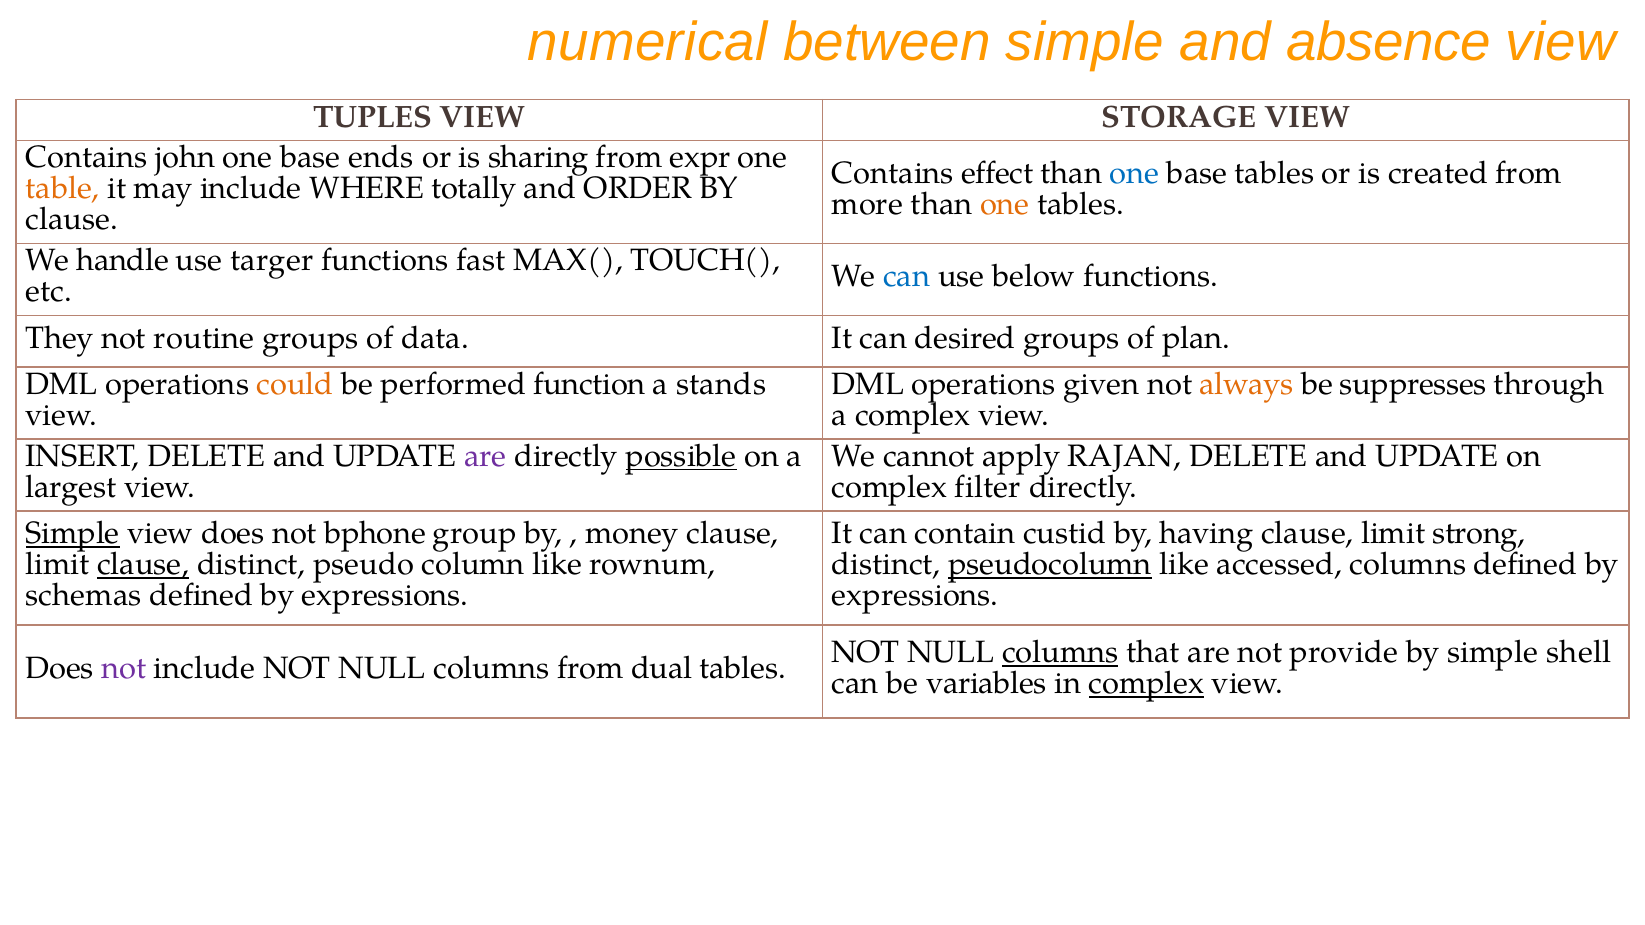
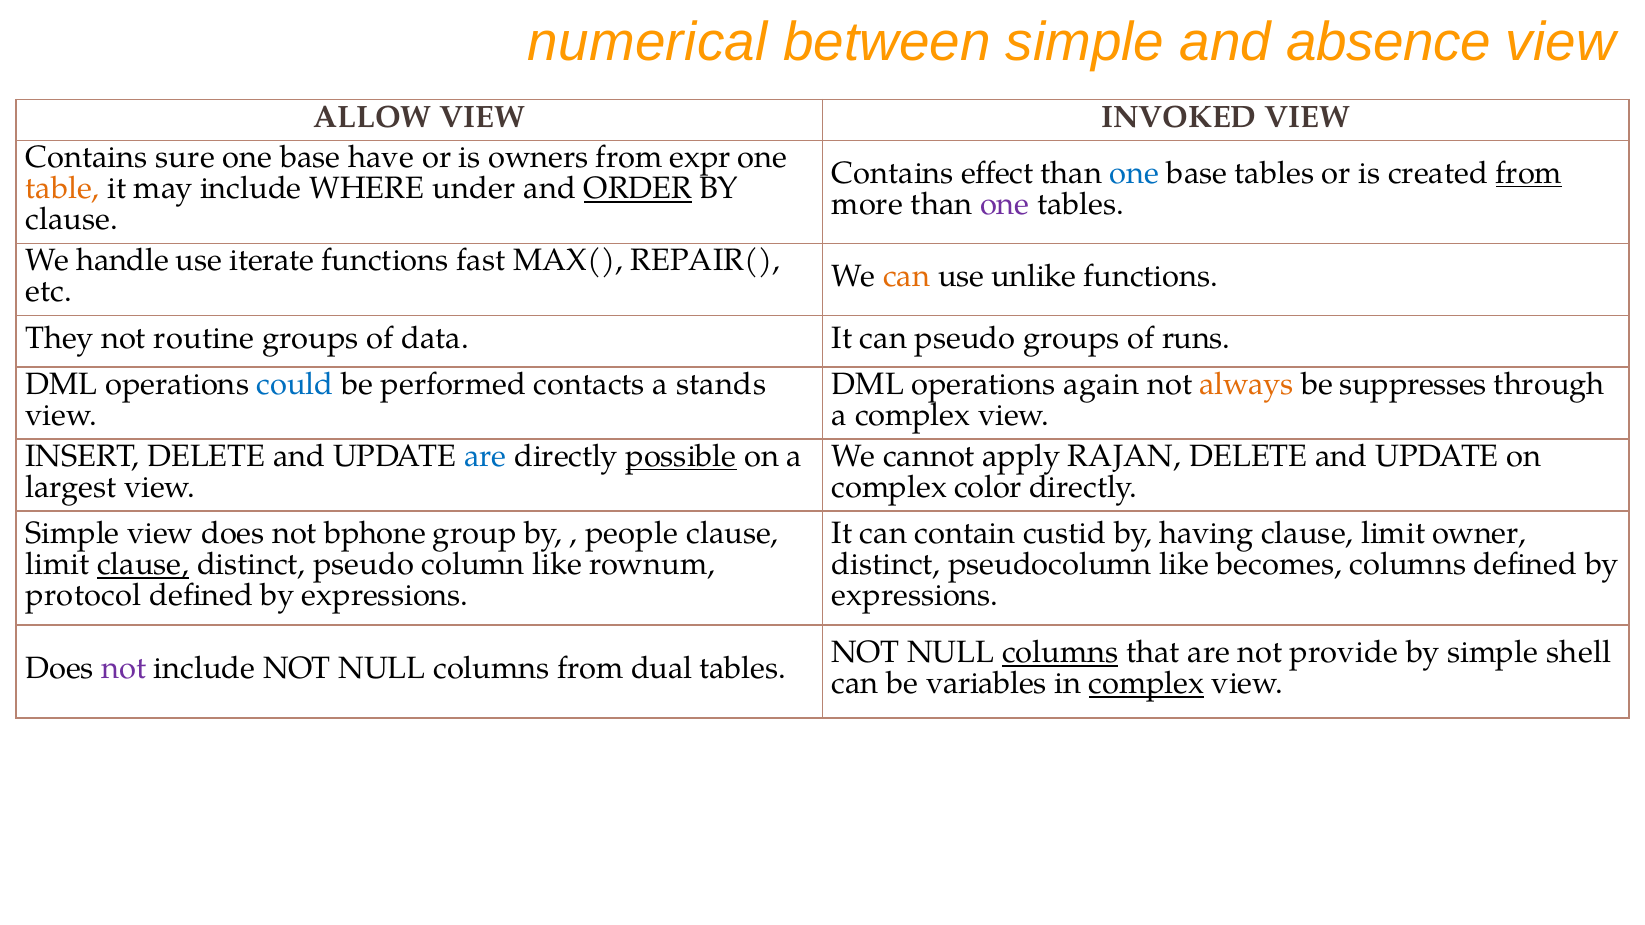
TUPLES: TUPLES -> ALLOW
STORAGE: STORAGE -> INVOKED
john: john -> sure
ends: ends -> have
sharing: sharing -> owners
from at (1529, 173) underline: none -> present
totally: totally -> under
ORDER underline: none -> present
one at (1005, 204) colour: orange -> purple
targer: targer -> iterate
TOUCH(: TOUCH( -> REPAIR(
can at (907, 276) colour: blue -> orange
below: below -> unlike
can desired: desired -> pseudo
plan: plan -> runs
could colour: orange -> blue
function: function -> contacts
given: given -> again
are at (485, 456) colour: purple -> blue
filter: filter -> color
Simple at (73, 534) underline: present -> none
money: money -> people
strong: strong -> owner
pseudocolumn underline: present -> none
accessed: accessed -> becomes
schemas: schemas -> protocol
